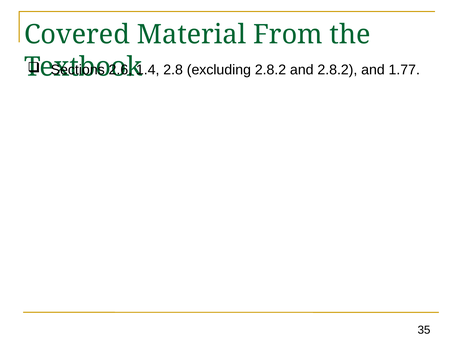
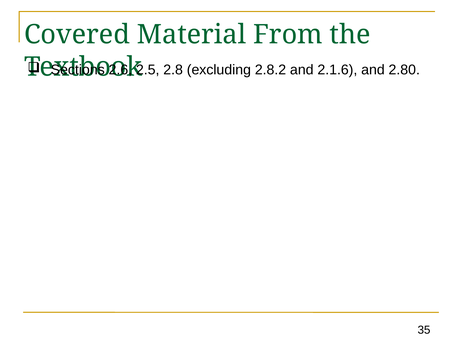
1.4: 1.4 -> 2.5
and 2.8.2: 2.8.2 -> 2.1.6
1.77: 1.77 -> 2.80
